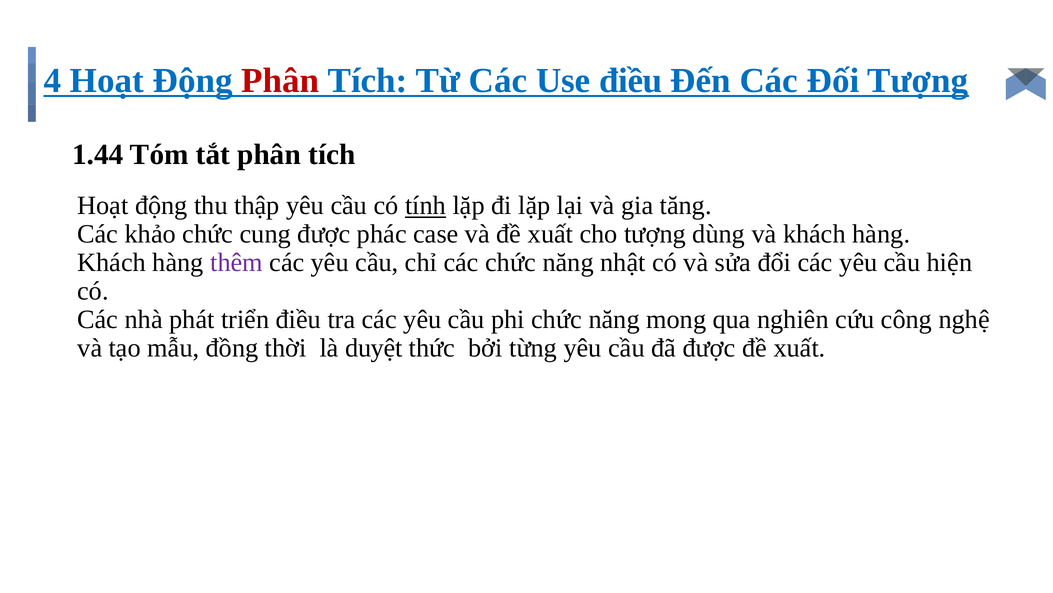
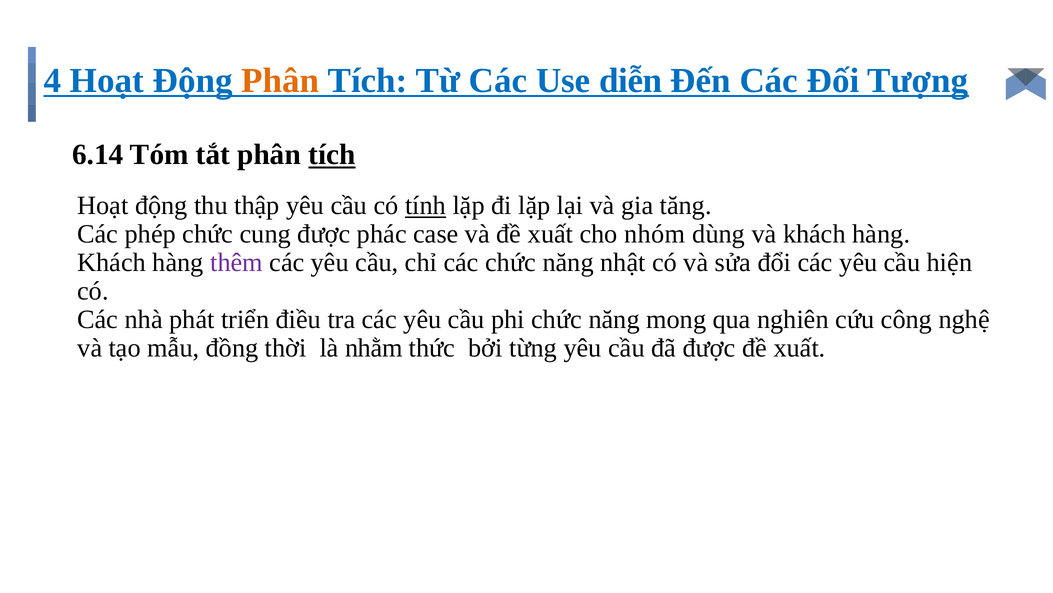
Phân at (280, 80) colour: red -> orange
Use điều: điều -> diễn
1.44: 1.44 -> 6.14
tích at (332, 155) underline: none -> present
khảo: khảo -> phép
cho tượng: tượng -> nhóm
duyệt: duyệt -> nhằm
